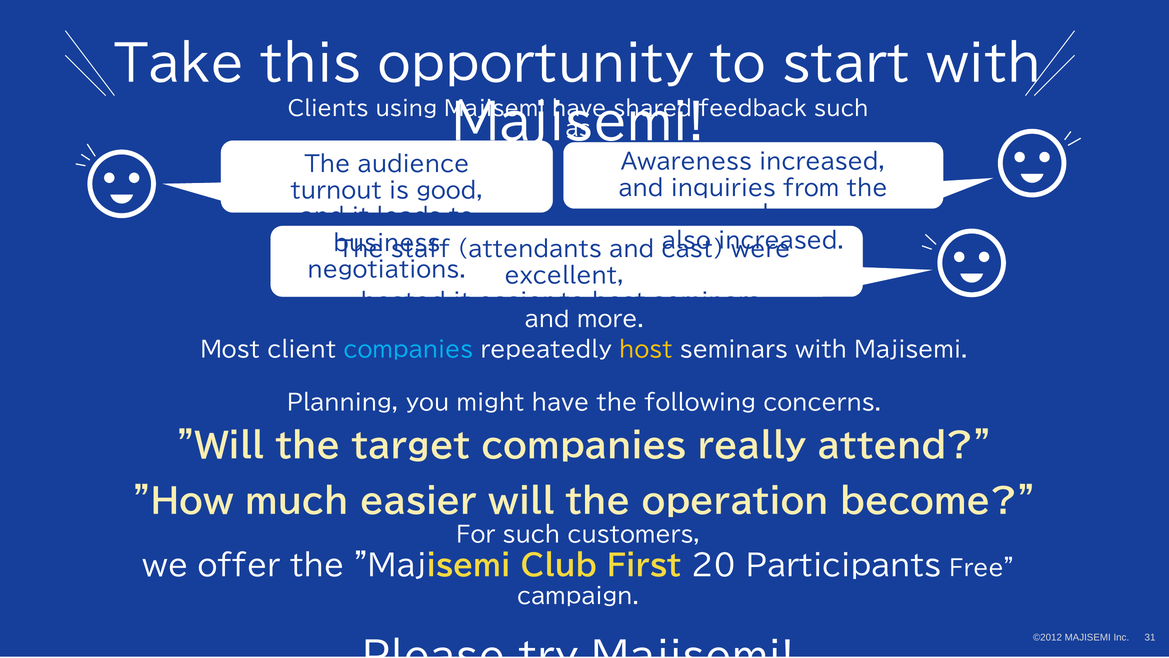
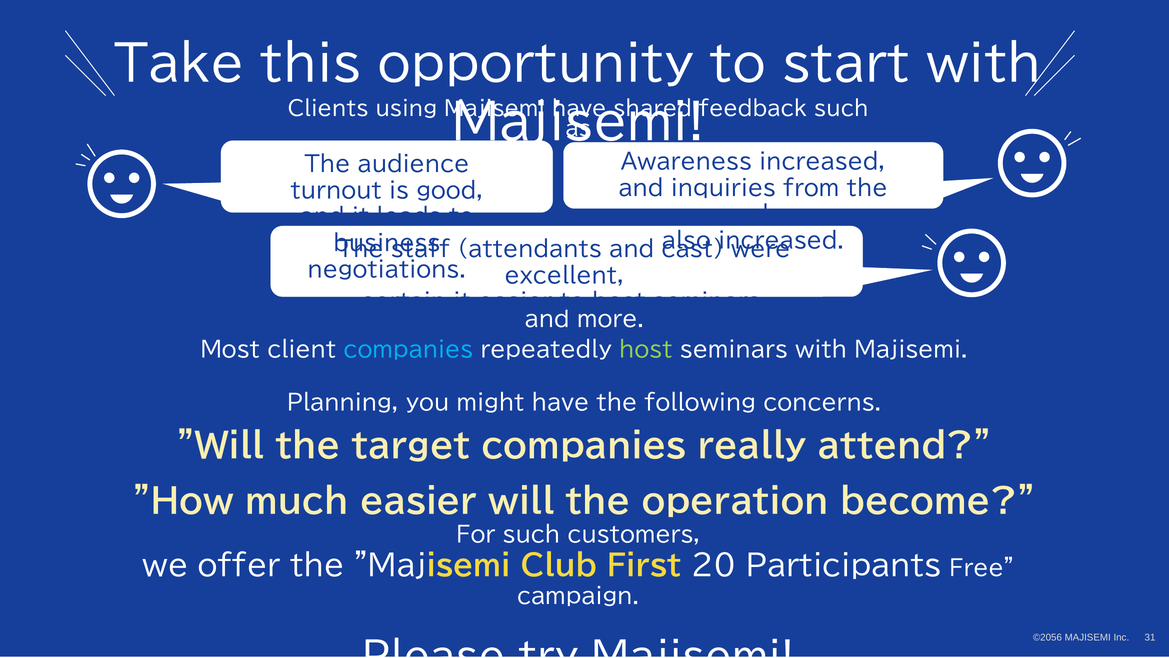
hosted: hosted -> certain
host at (646, 350) colour: yellow -> light green
©2012: ©2012 -> ©2056
